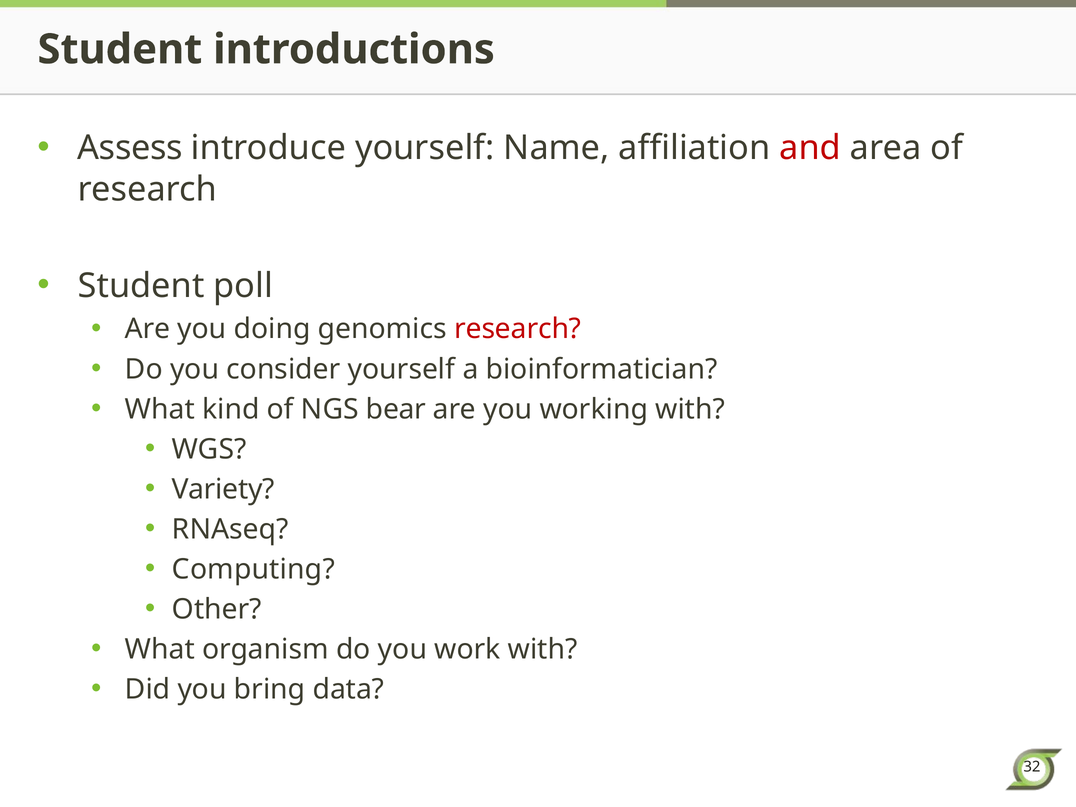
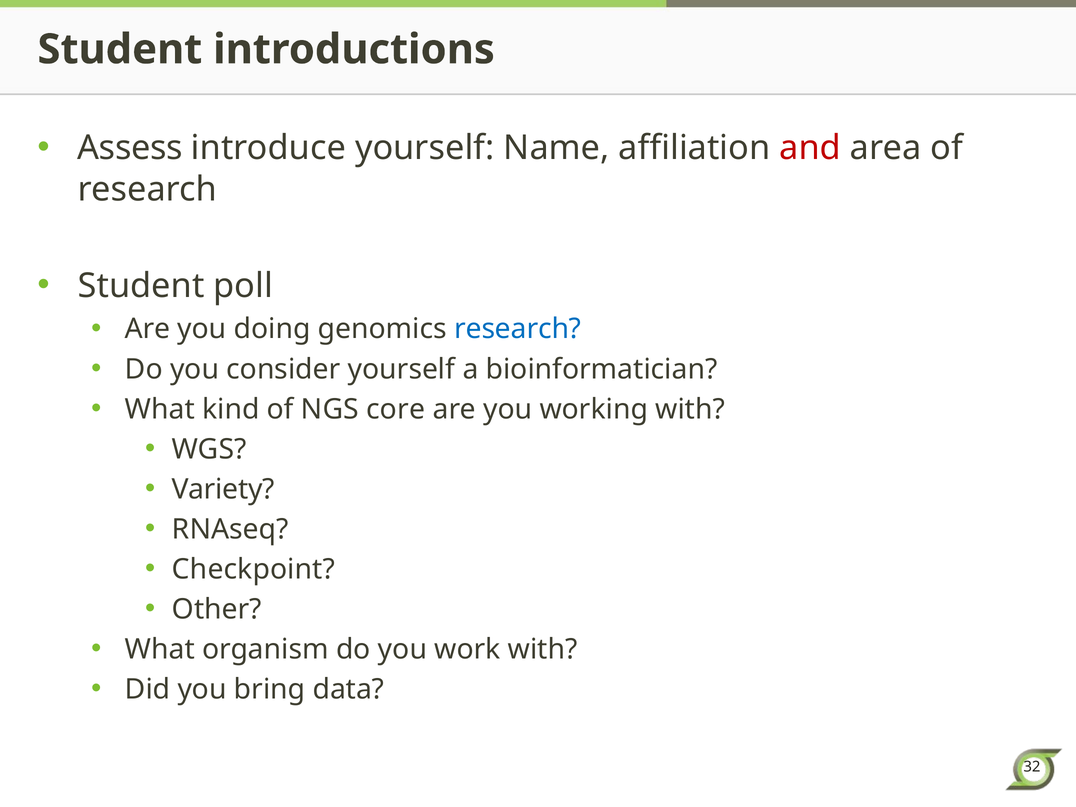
research at (518, 329) colour: red -> blue
bear: bear -> core
Computing: Computing -> Checkpoint
